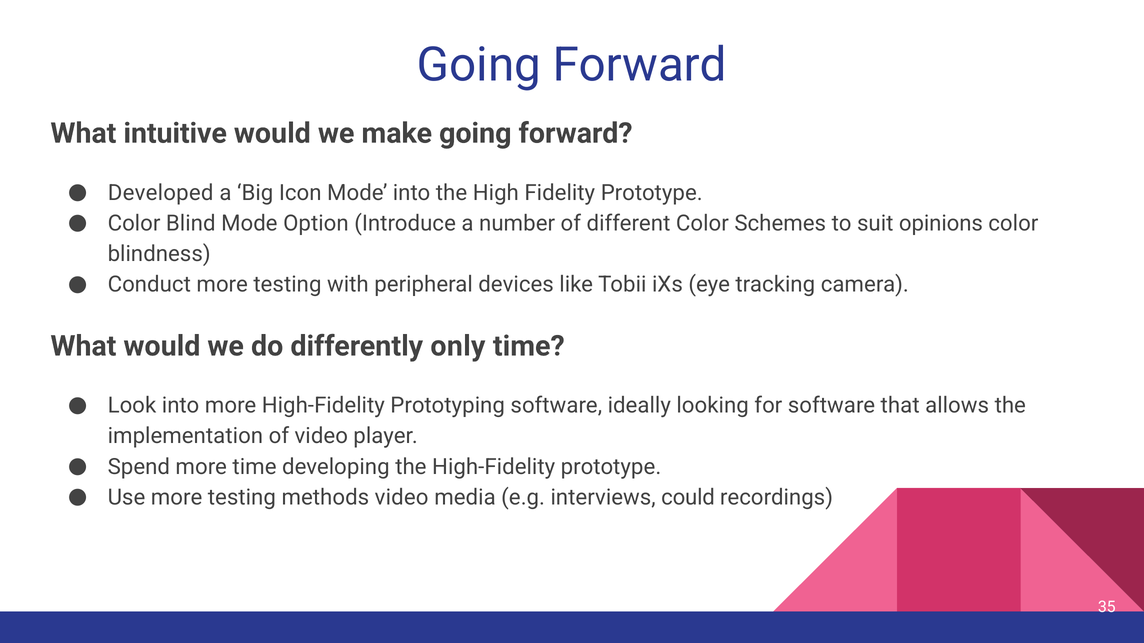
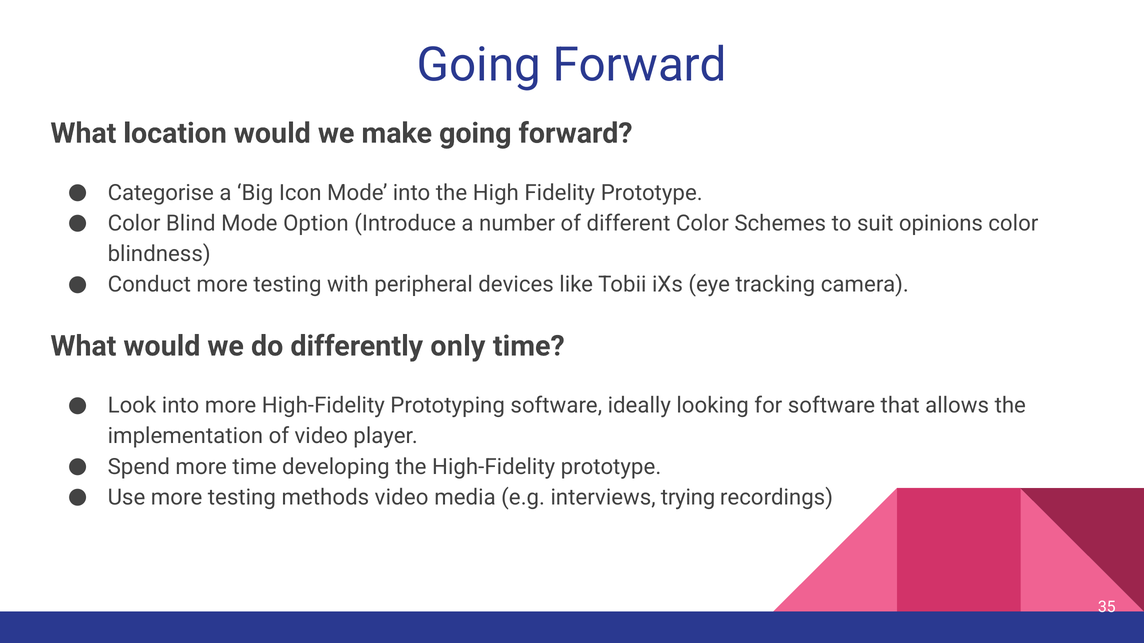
intuitive: intuitive -> location
Developed: Developed -> Categorise
could: could -> trying
